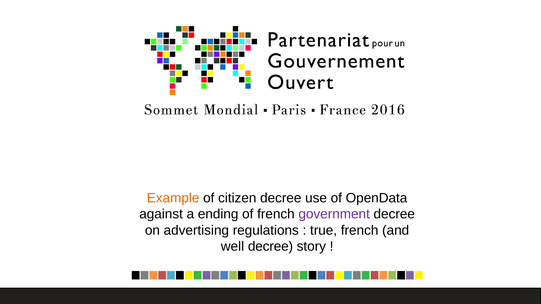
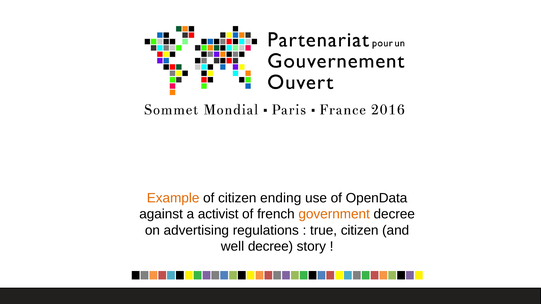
citizen decree: decree -> ending
ending: ending -> activist
government colour: purple -> orange
true french: french -> citizen
